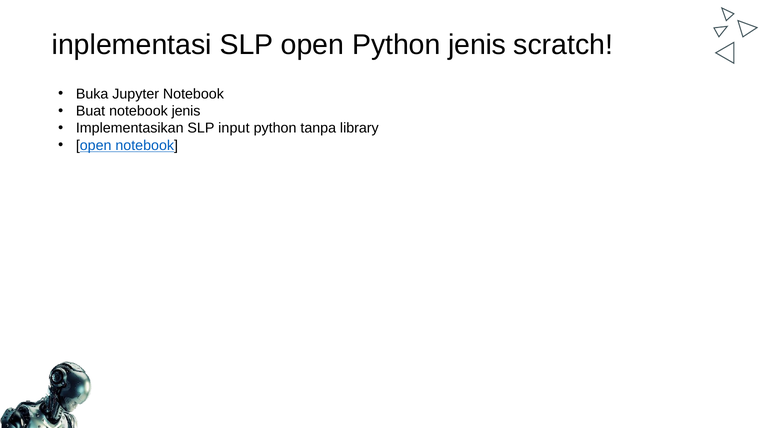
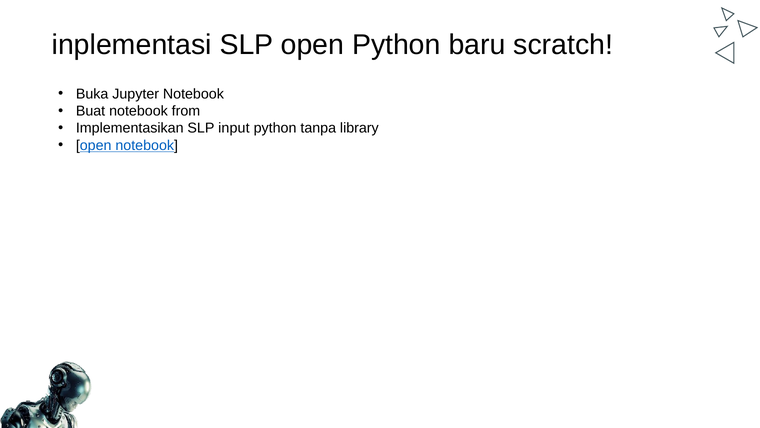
Python jenis: jenis -> baru
notebook jenis: jenis -> from
